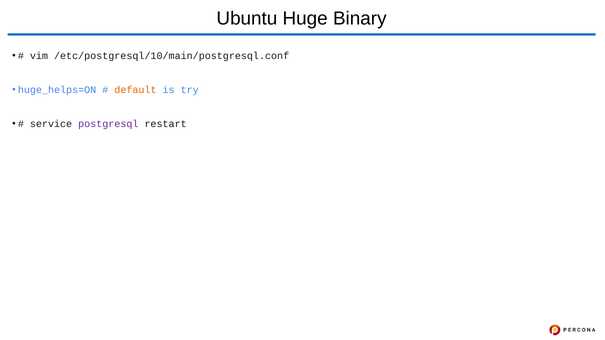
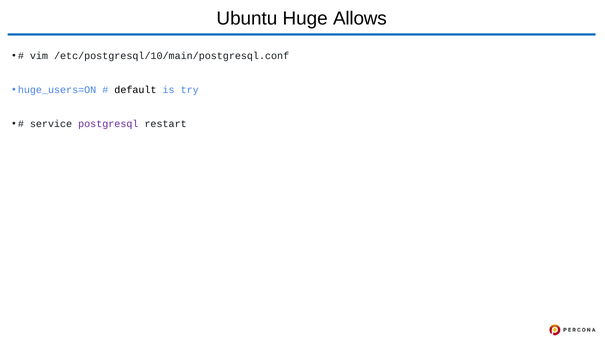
Binary: Binary -> Allows
huge_helps=ON: huge_helps=ON -> huge_users=ON
default colour: orange -> black
